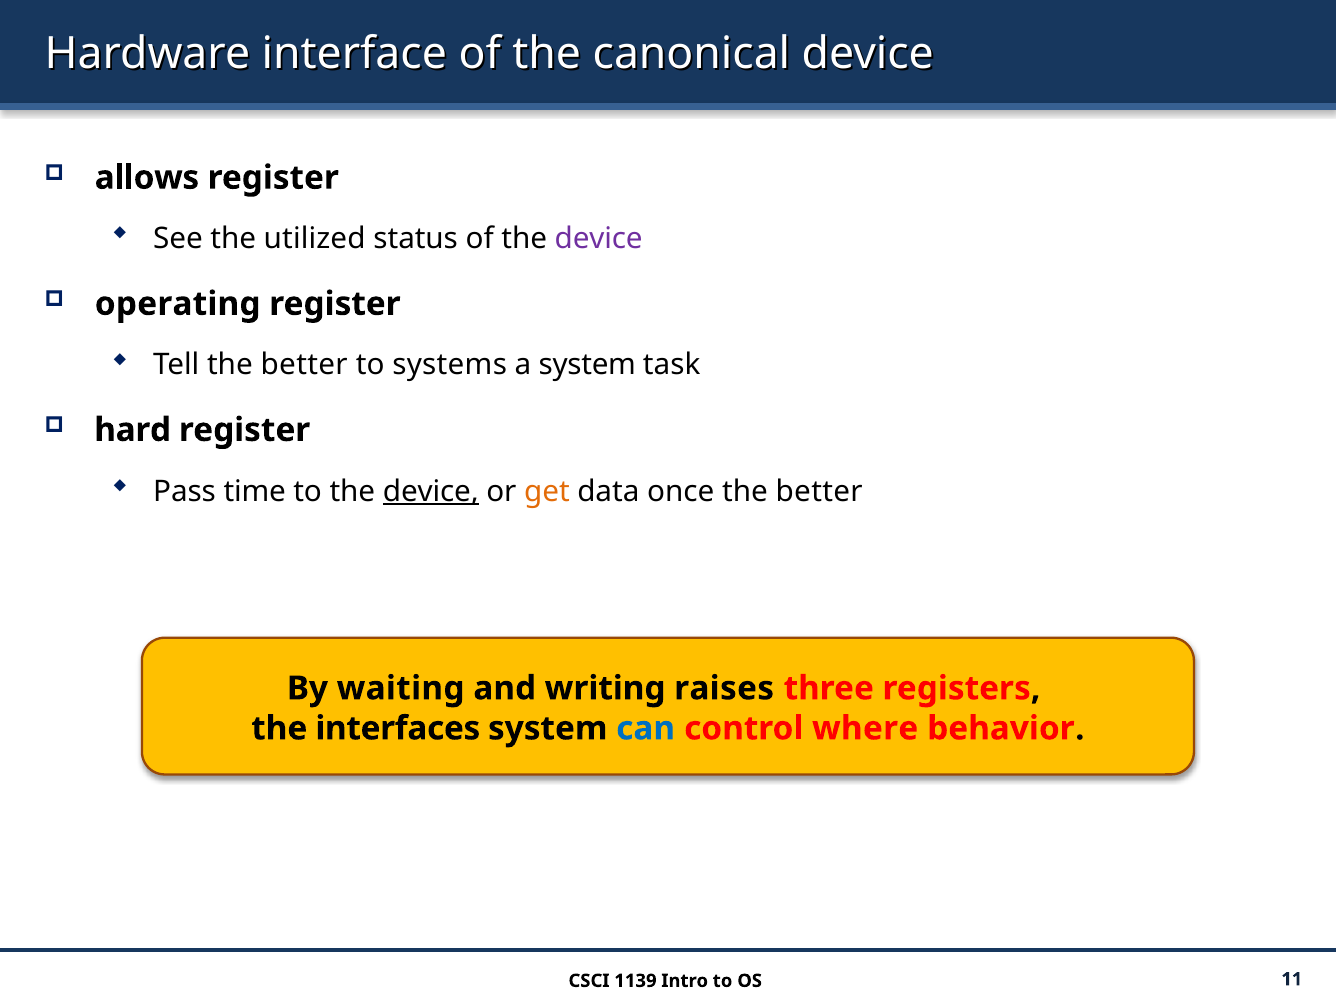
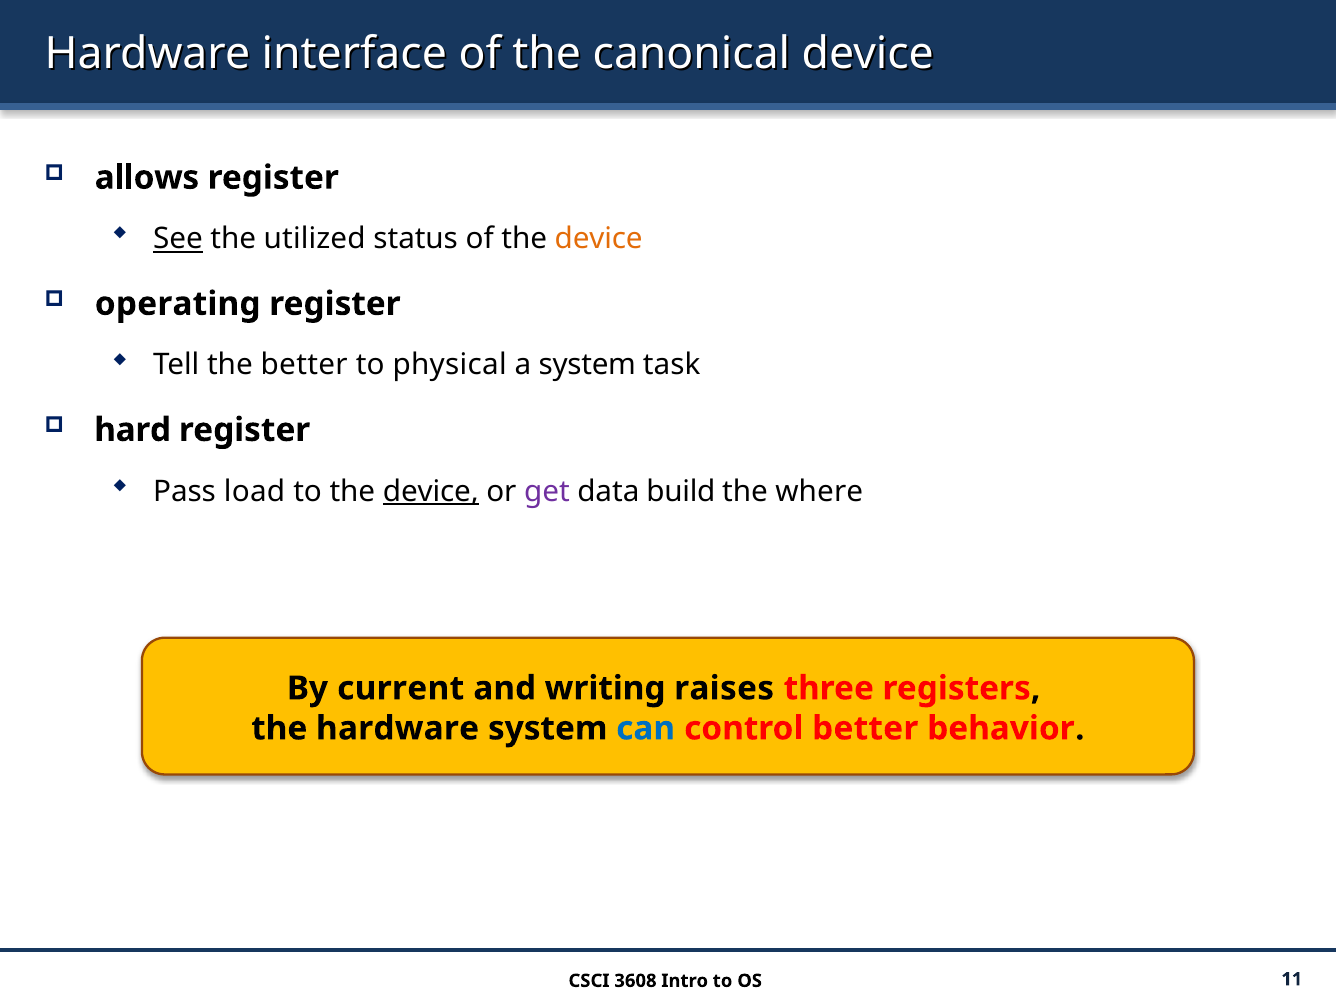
See underline: none -> present
device at (599, 239) colour: purple -> orange
systems: systems -> physical
time: time -> load
get colour: orange -> purple
once: once -> build
better at (819, 491): better -> where
waiting: waiting -> current
the interfaces: interfaces -> hardware
control where: where -> better
1139: 1139 -> 3608
